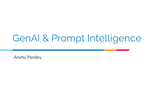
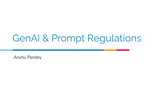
Intelligence: Intelligence -> Regulations
